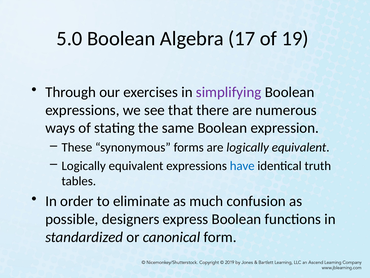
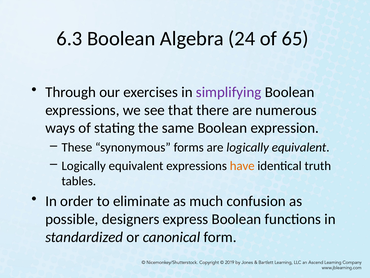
5.0: 5.0 -> 6.3
17: 17 -> 24
19: 19 -> 65
have colour: blue -> orange
